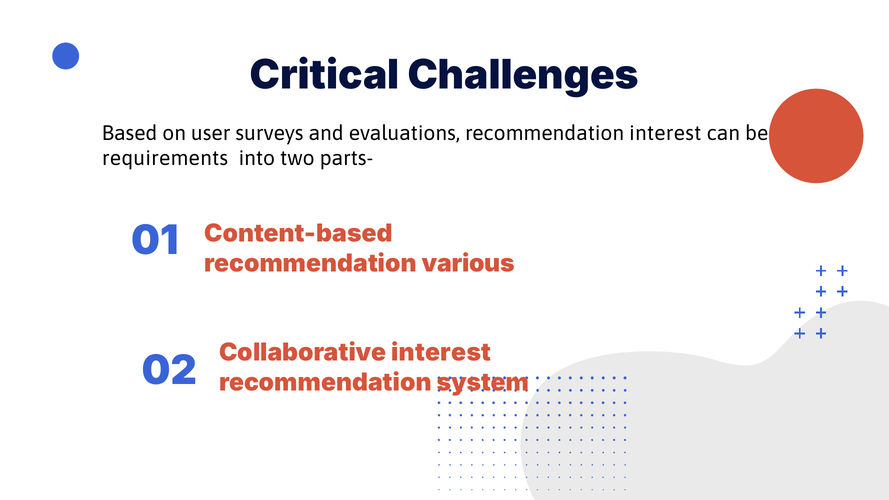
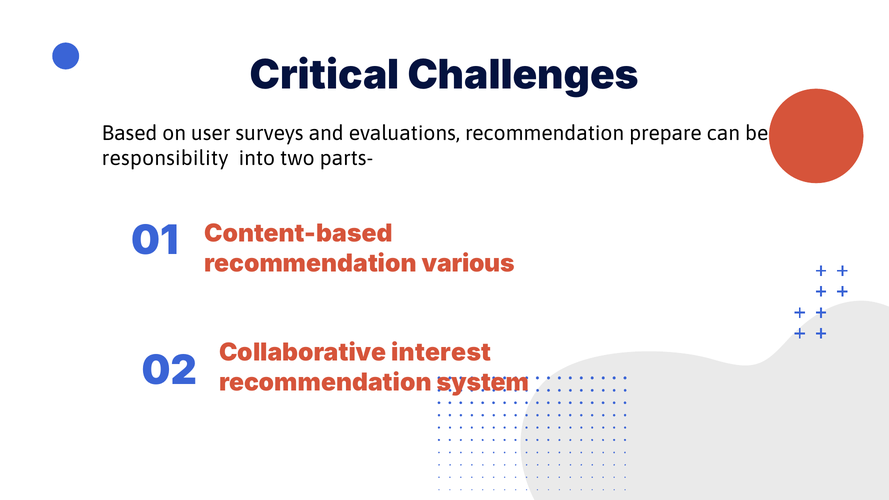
recommendation interest: interest -> prepare
requirements: requirements -> responsibility
